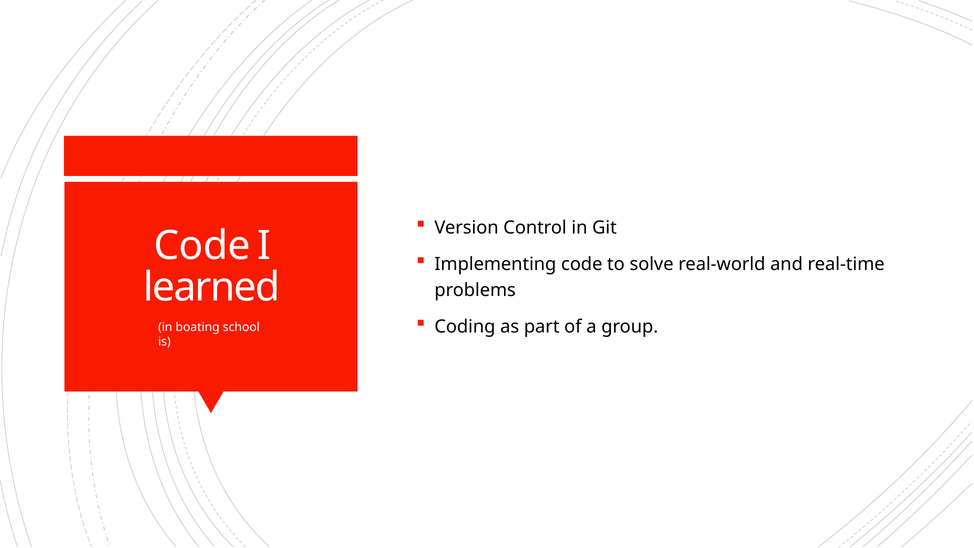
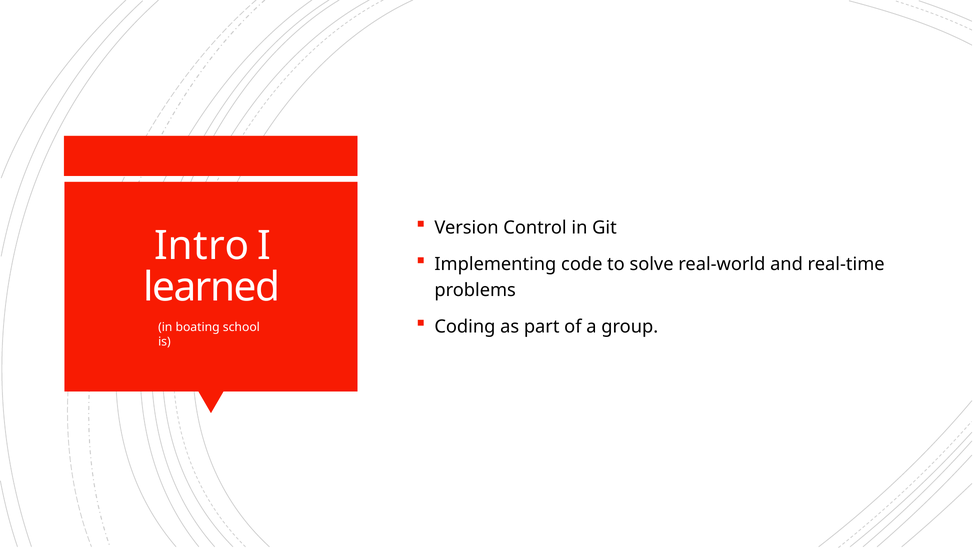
Code at (202, 246): Code -> Intro
